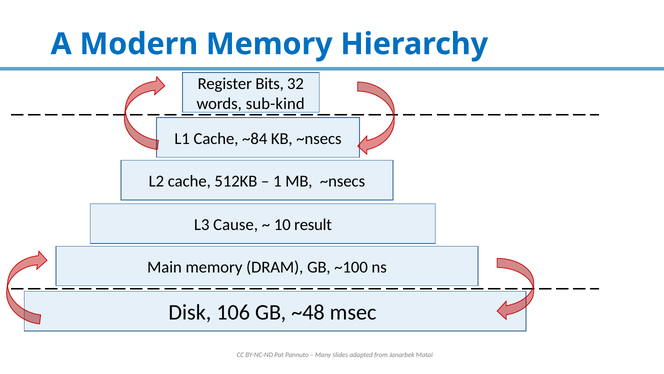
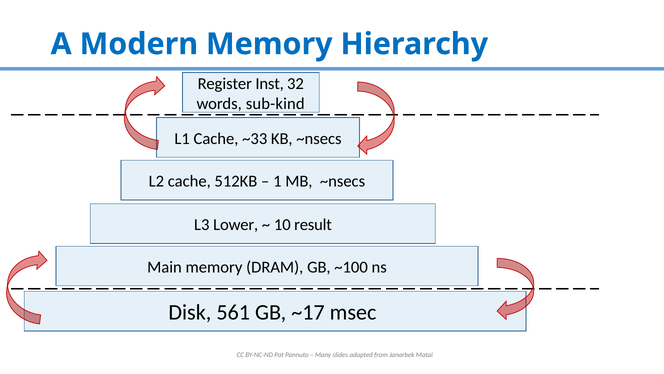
Bits: Bits -> Inst
~84: ~84 -> ~33
Cause: Cause -> Lower
106: 106 -> 561
~48: ~48 -> ~17
